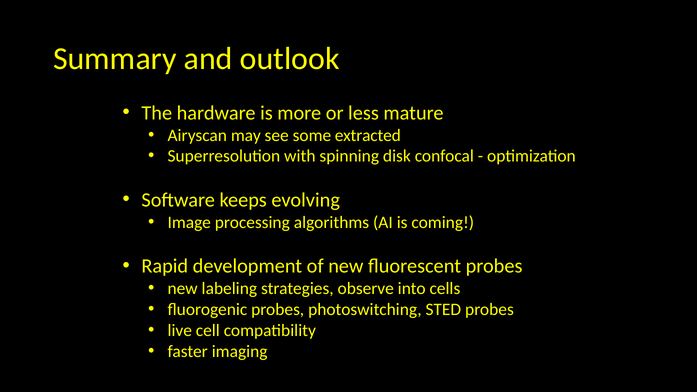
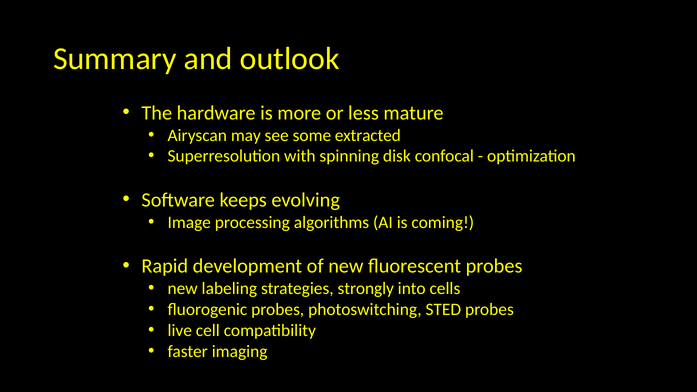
observe: observe -> strongly
